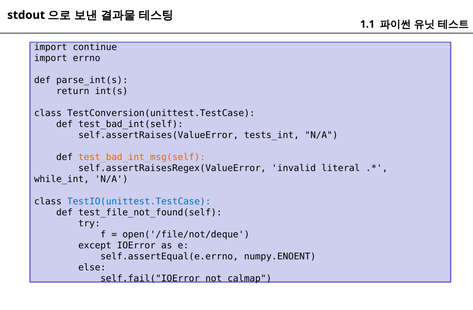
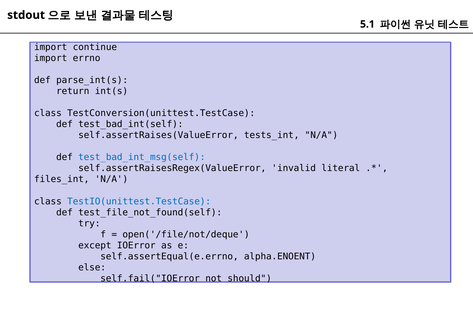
1.1: 1.1 -> 5.1
test_bad_int_msg(self colour: orange -> blue
while_int: while_int -> files_int
numpy.ENOENT: numpy.ENOENT -> alpha.ENOENT
calmap: calmap -> should
